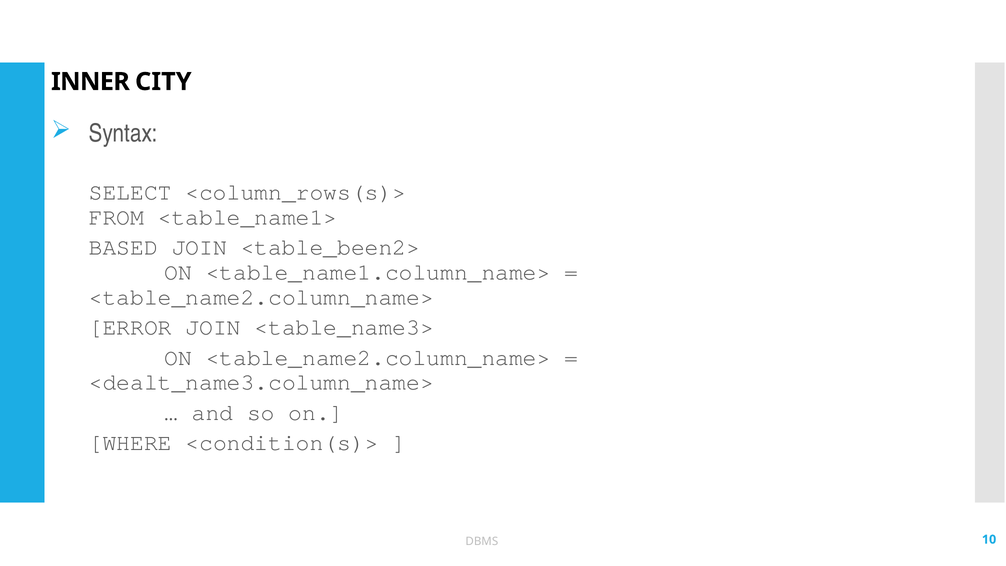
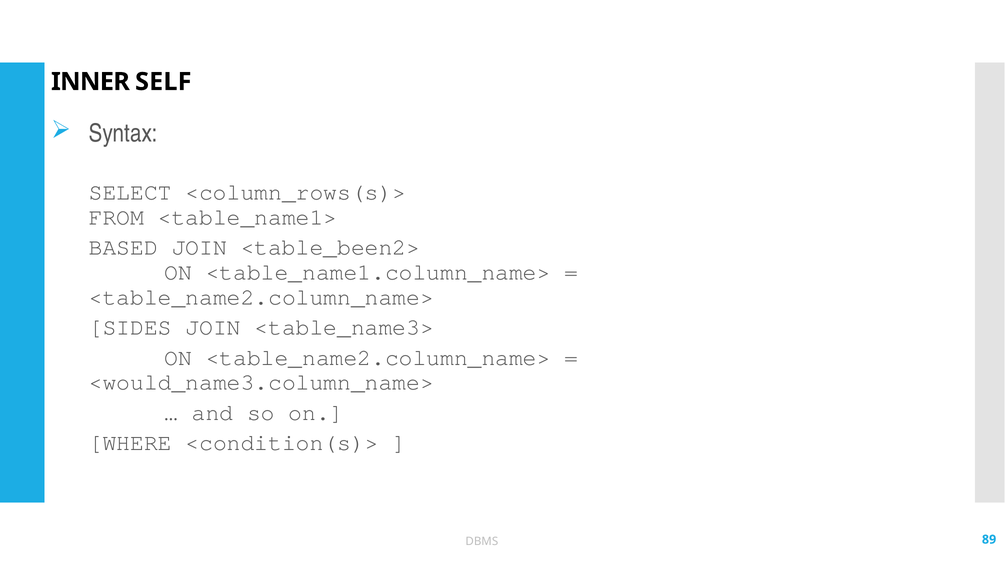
CITY: CITY -> SELF
ERROR: ERROR -> SIDES
<dealt_name3.column_name>: <dealt_name3.column_name> -> <would_name3.column_name>
10: 10 -> 89
